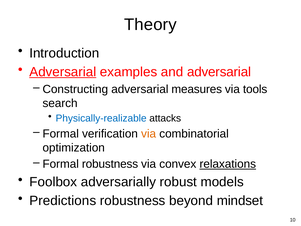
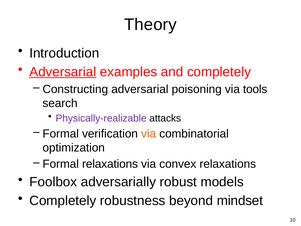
and adversarial: adversarial -> completely
measures: measures -> poisoning
Physically-realizable colour: blue -> purple
Formal robustness: robustness -> relaxations
relaxations at (228, 164) underline: present -> none
Predictions at (63, 201): Predictions -> Completely
